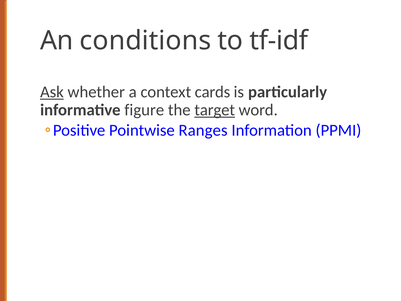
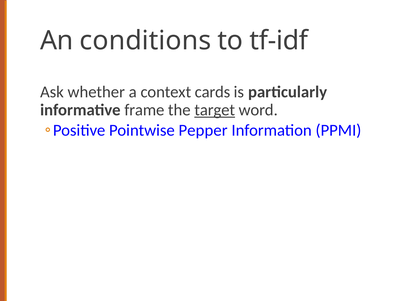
Ask underline: present -> none
figure: figure -> frame
Ranges: Ranges -> Pepper
